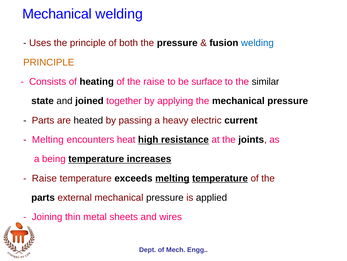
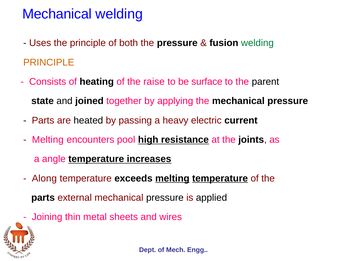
welding at (257, 43) colour: blue -> green
similar: similar -> parent
heat: heat -> pool
being: being -> angle
Raise at (44, 178): Raise -> Along
